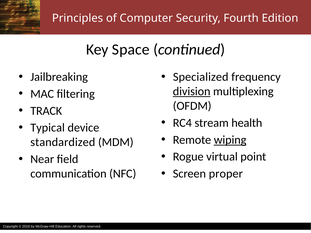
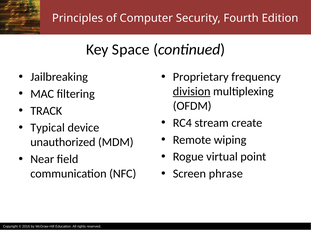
Specialized: Specialized -> Proprietary
health: health -> create
wiping underline: present -> none
standardized: standardized -> unauthorized
proper: proper -> phrase
